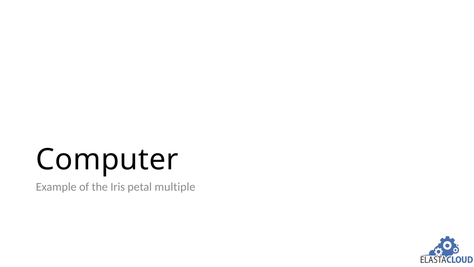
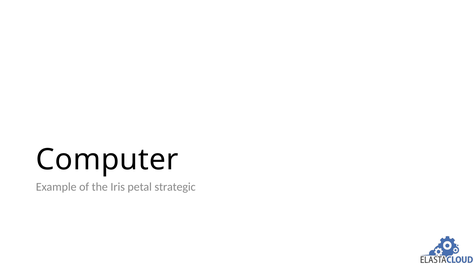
multiple: multiple -> strategic
